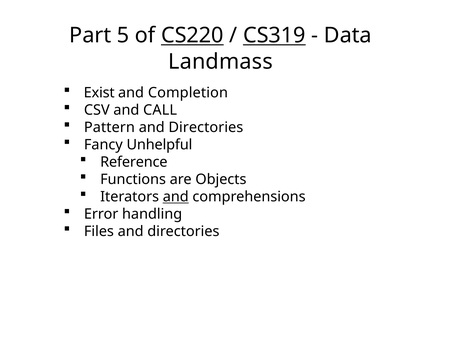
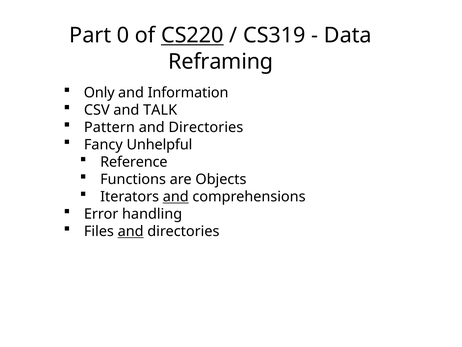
5: 5 -> 0
CS319 underline: present -> none
Landmass: Landmass -> Reframing
Exist: Exist -> Only
Completion: Completion -> Information
CALL: CALL -> TALK
and at (131, 231) underline: none -> present
